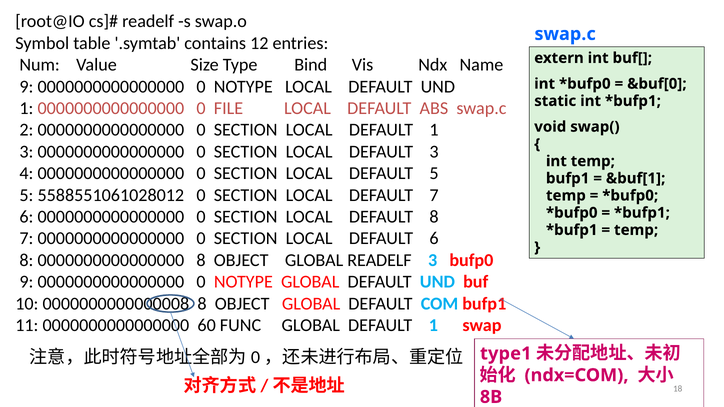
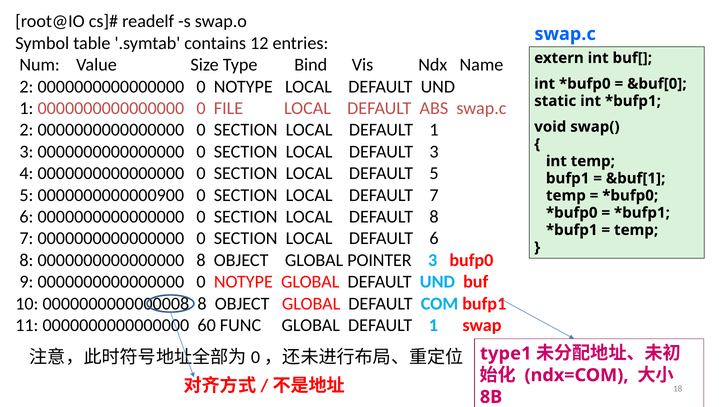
9 at (26, 87): 9 -> 2
5588551061028012: 5588551061028012 -> 0000000000000900
GLOBAL READELF: READELF -> POINTER
